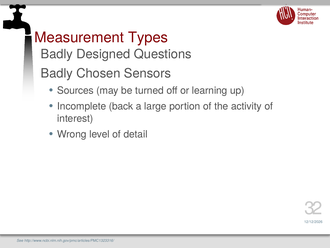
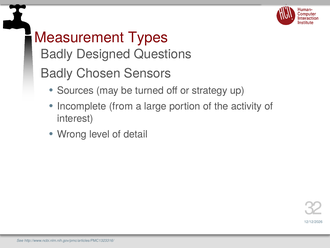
learning: learning -> strategy
back: back -> from
